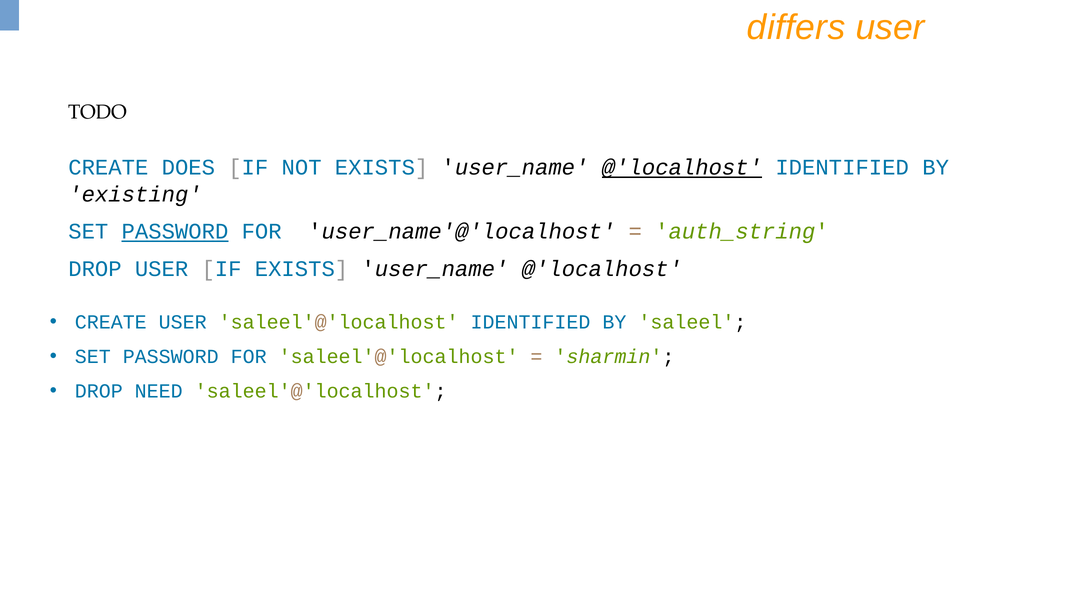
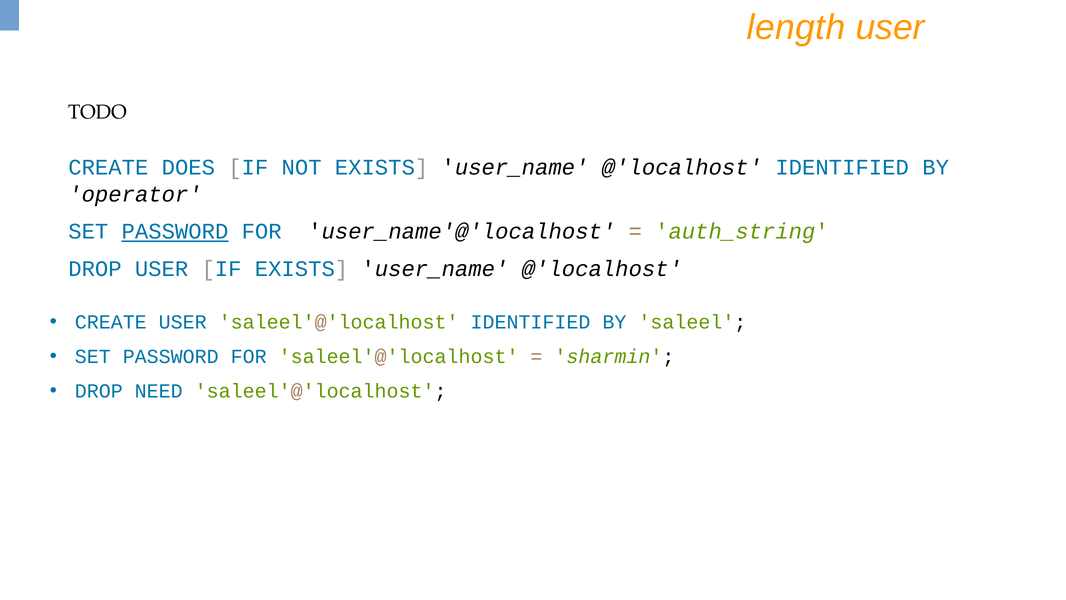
differs: differs -> length
@'localhost at (682, 167) underline: present -> none
existing: existing -> operator
